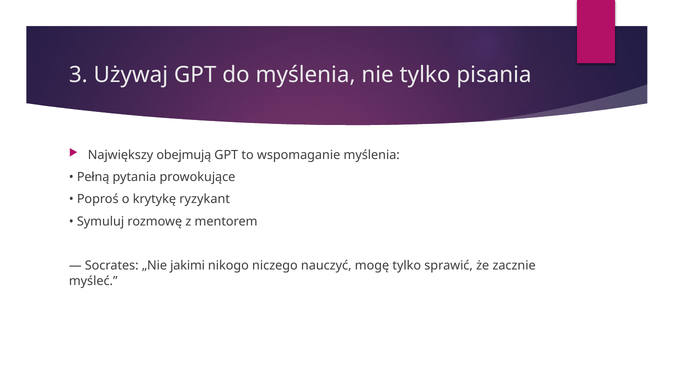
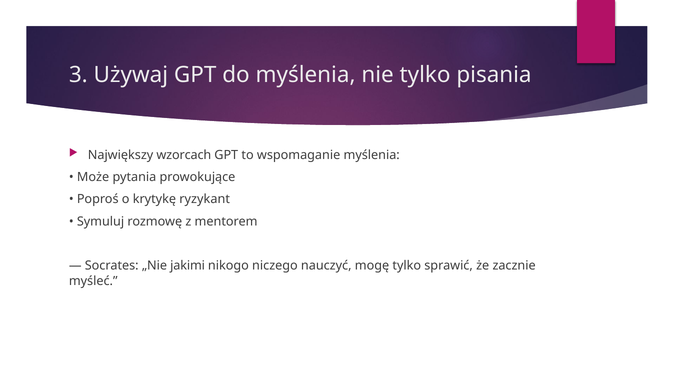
obejmują: obejmują -> wzorcach
Pełną: Pełną -> Może
